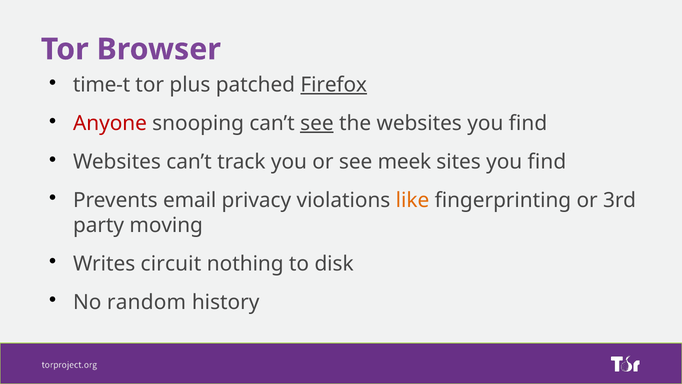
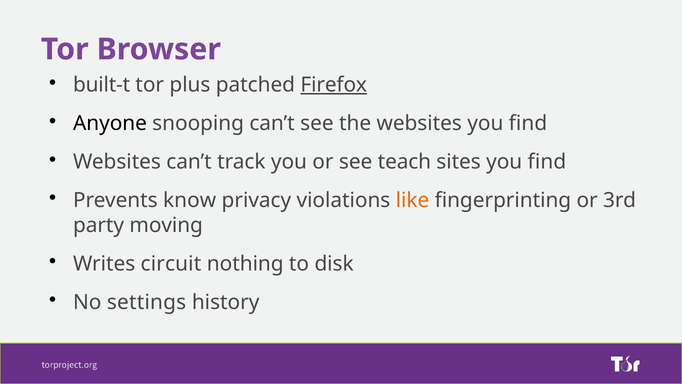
time-t: time-t -> built-t
Anyone colour: red -> black
see at (317, 123) underline: present -> none
meek: meek -> teach
email: email -> know
random: random -> settings
